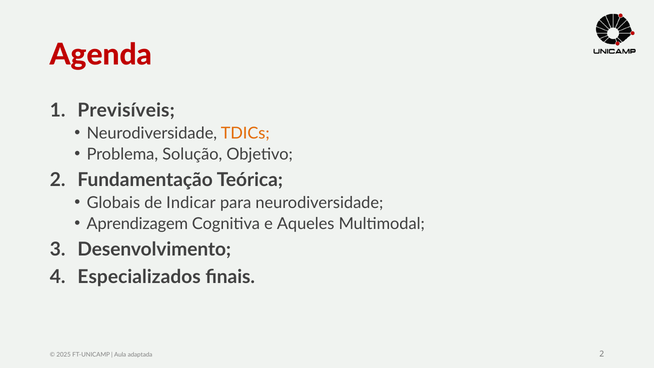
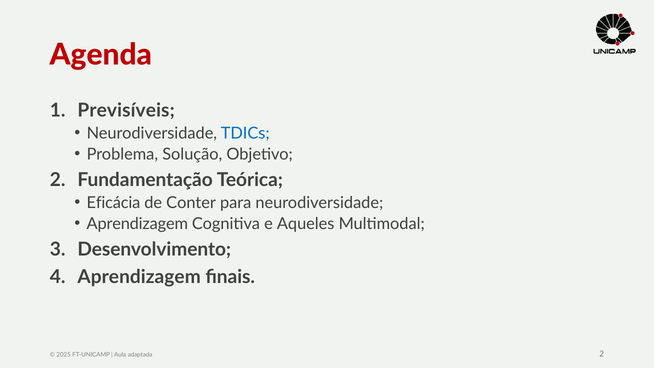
TDICs colour: orange -> blue
Globais: Globais -> Eficácia
Indicar: Indicar -> Conter
Especializados at (139, 277): Especializados -> Aprendizagem
